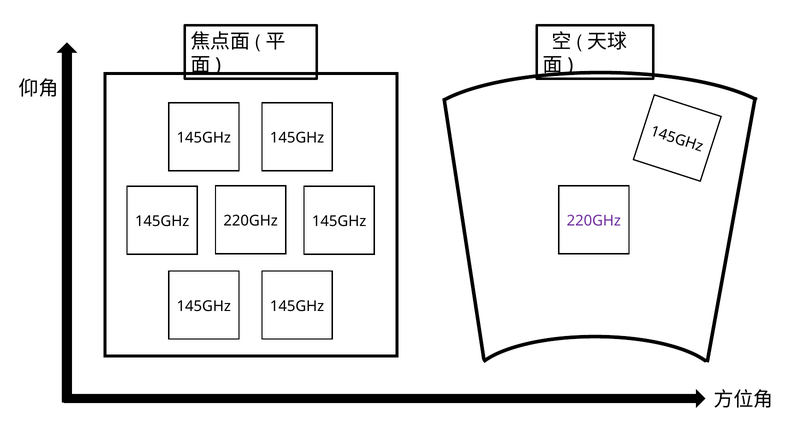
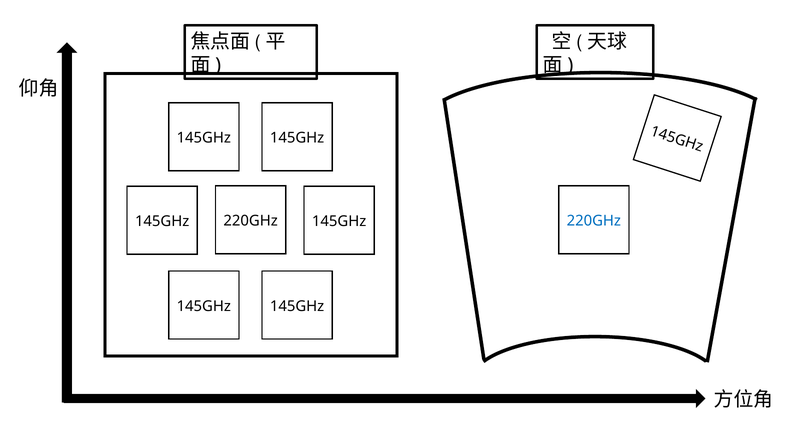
220GHz at (594, 221) colour: purple -> blue
